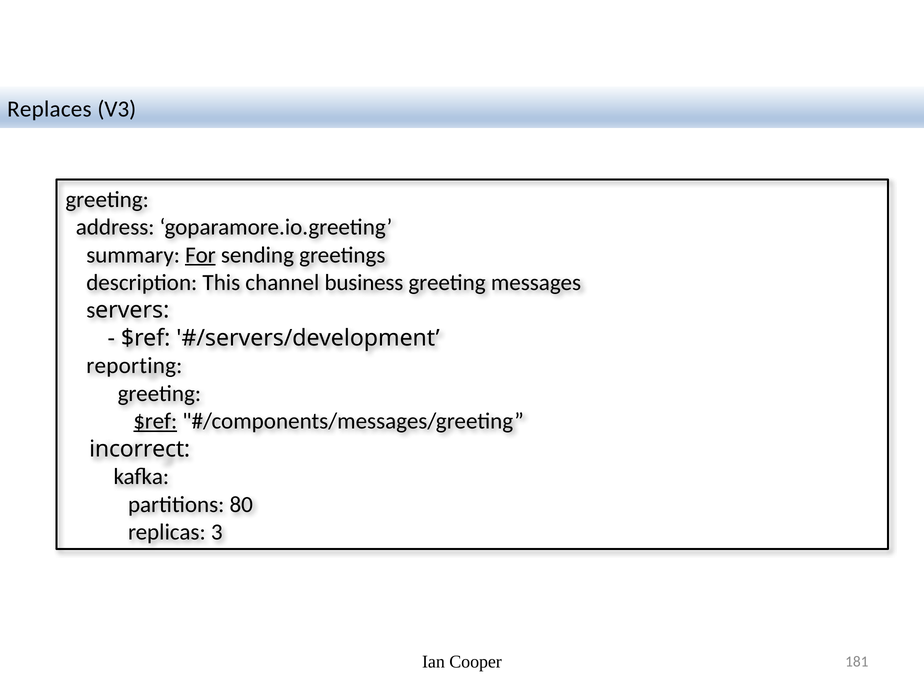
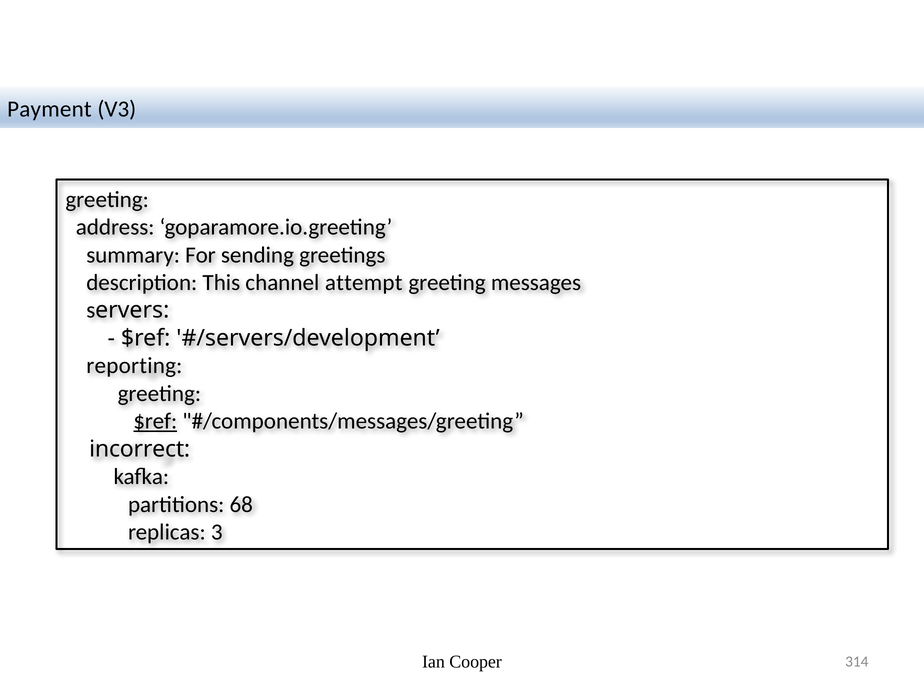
Replaces: Replaces -> Payment
For underline: present -> none
business: business -> attempt
80: 80 -> 68
181: 181 -> 314
